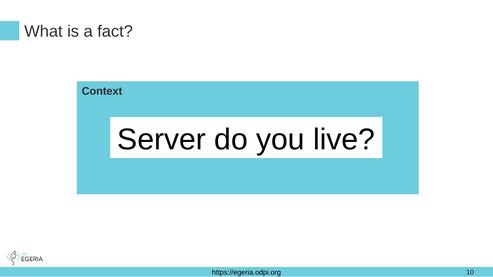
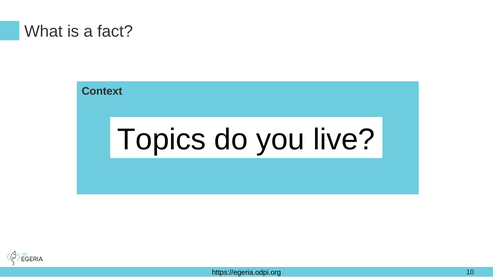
Server: Server -> Topics
